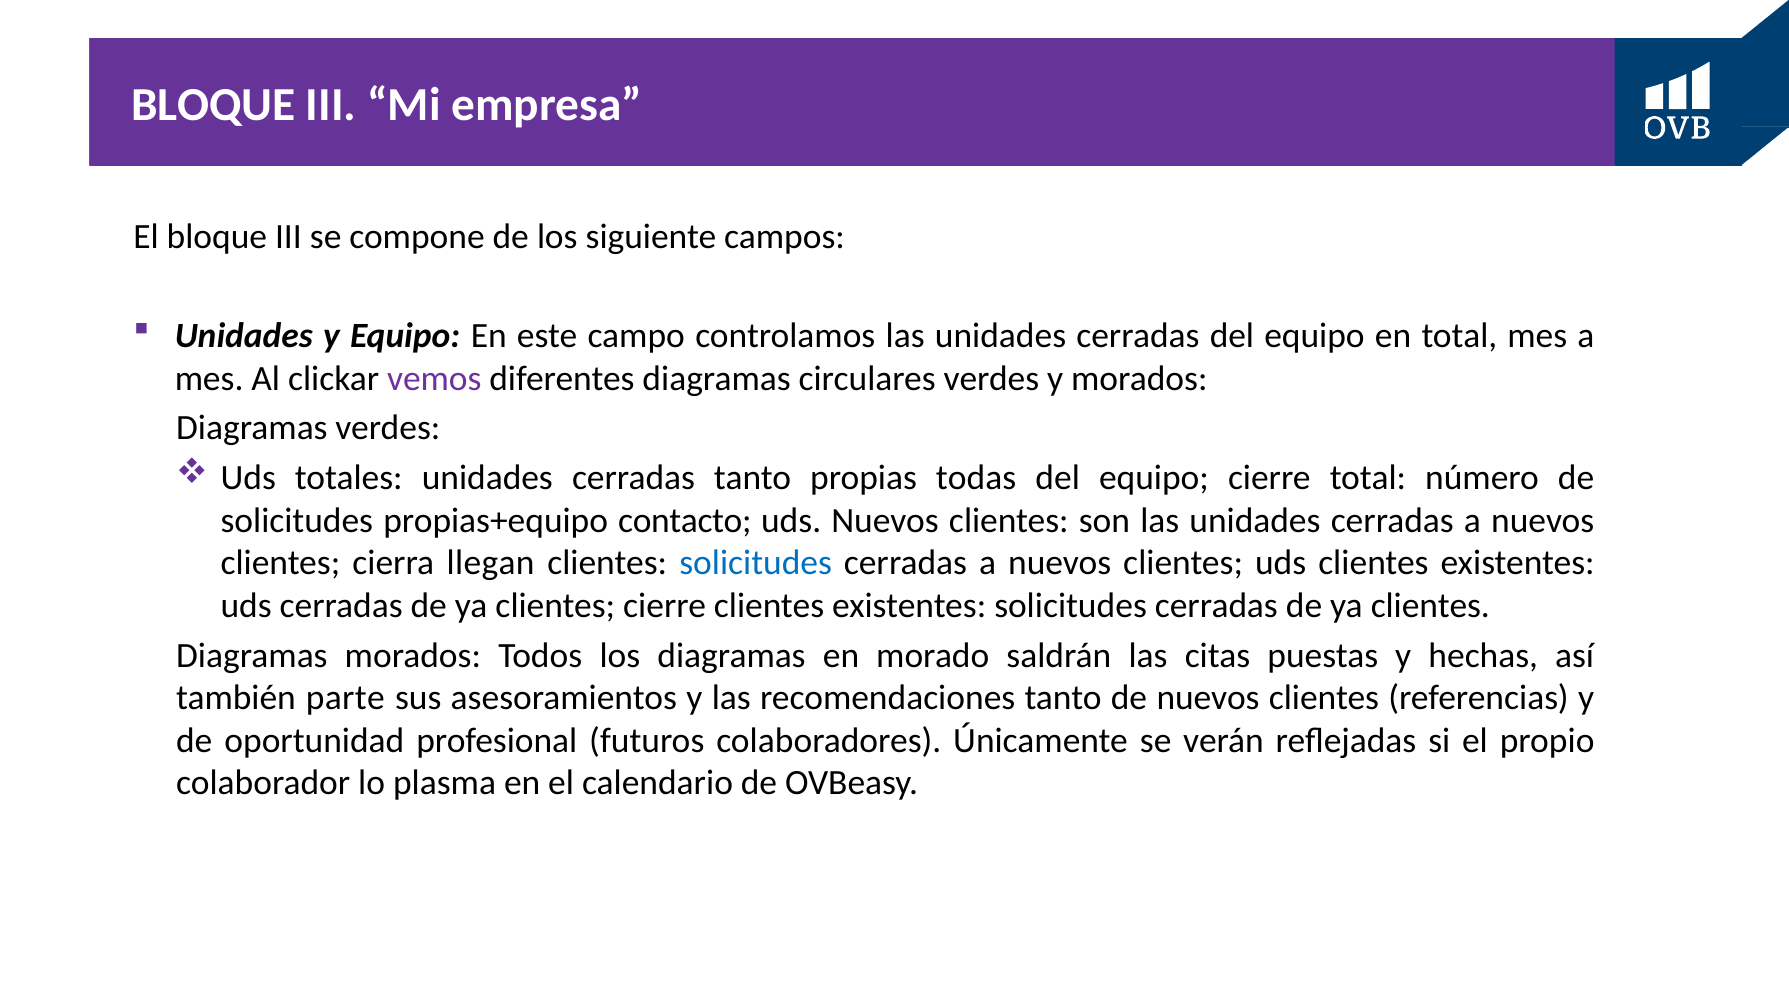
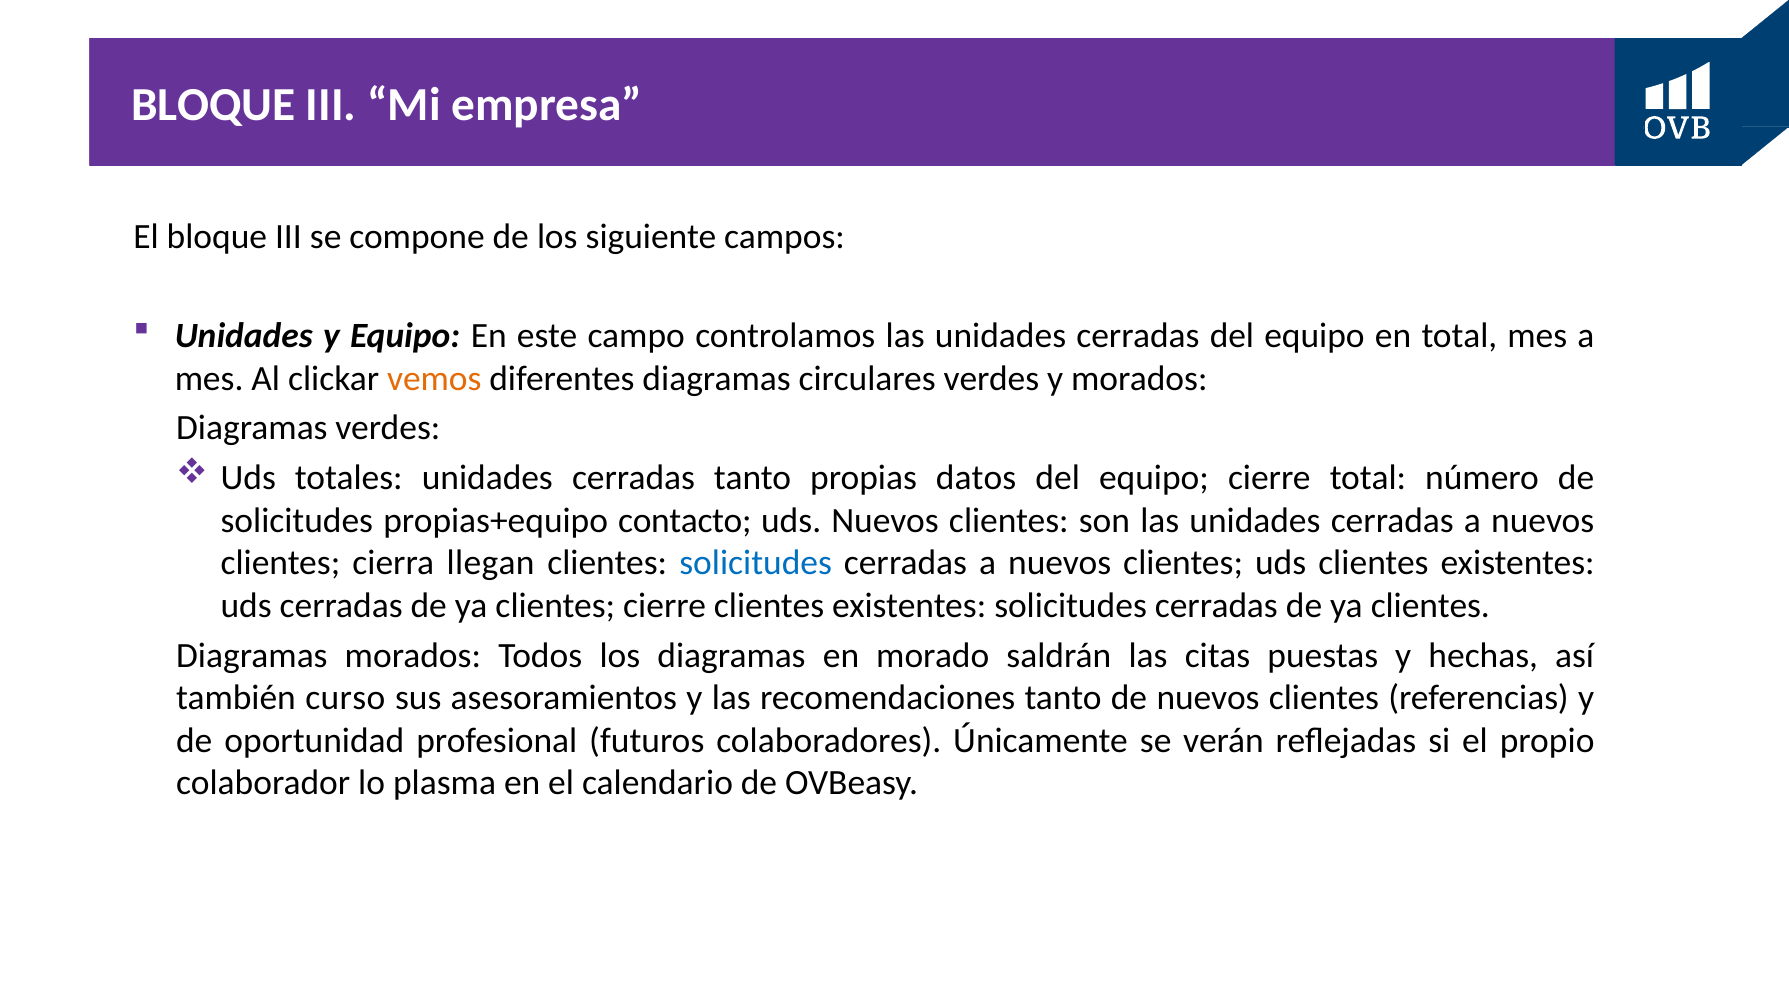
vemos colour: purple -> orange
todas: todas -> datos
parte: parte -> curso
